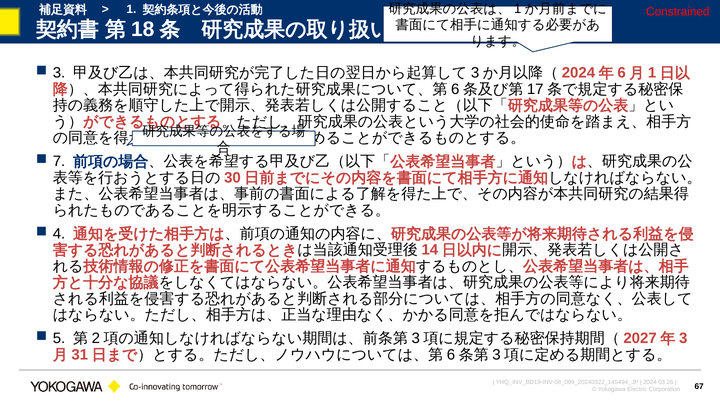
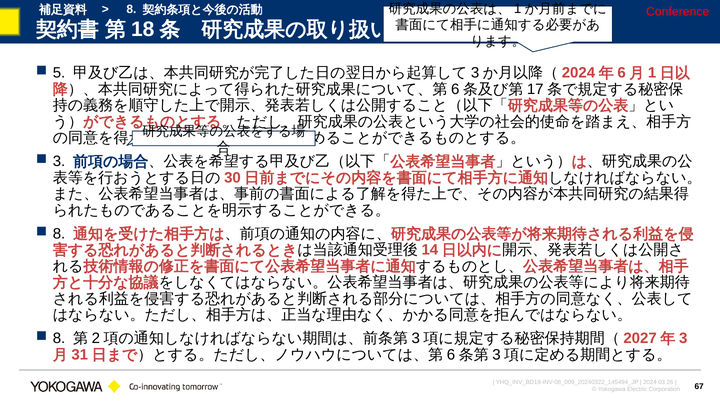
1 at (131, 9): 1 -> 8
Constrained: Constrained -> Conference
3: 3 -> 5
7: 7 -> 3
4 at (59, 234): 4 -> 8
5 at (59, 338): 5 -> 8
